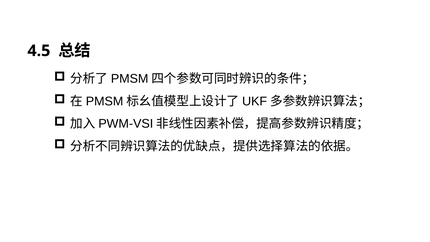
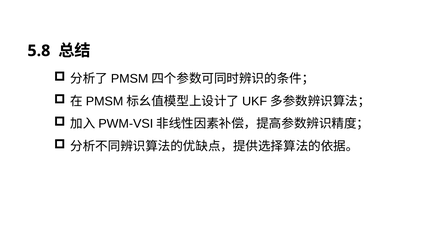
4.5: 4.5 -> 5.8
